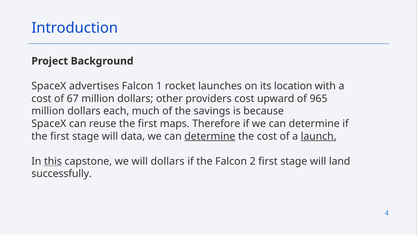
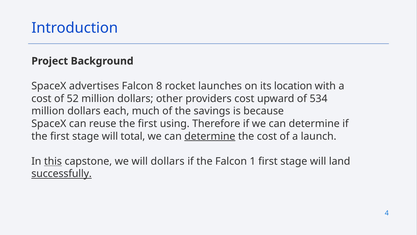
1: 1 -> 8
67: 67 -> 52
965: 965 -> 534
maps: maps -> using
data: data -> total
launch underline: present -> none
2: 2 -> 1
successfully underline: none -> present
